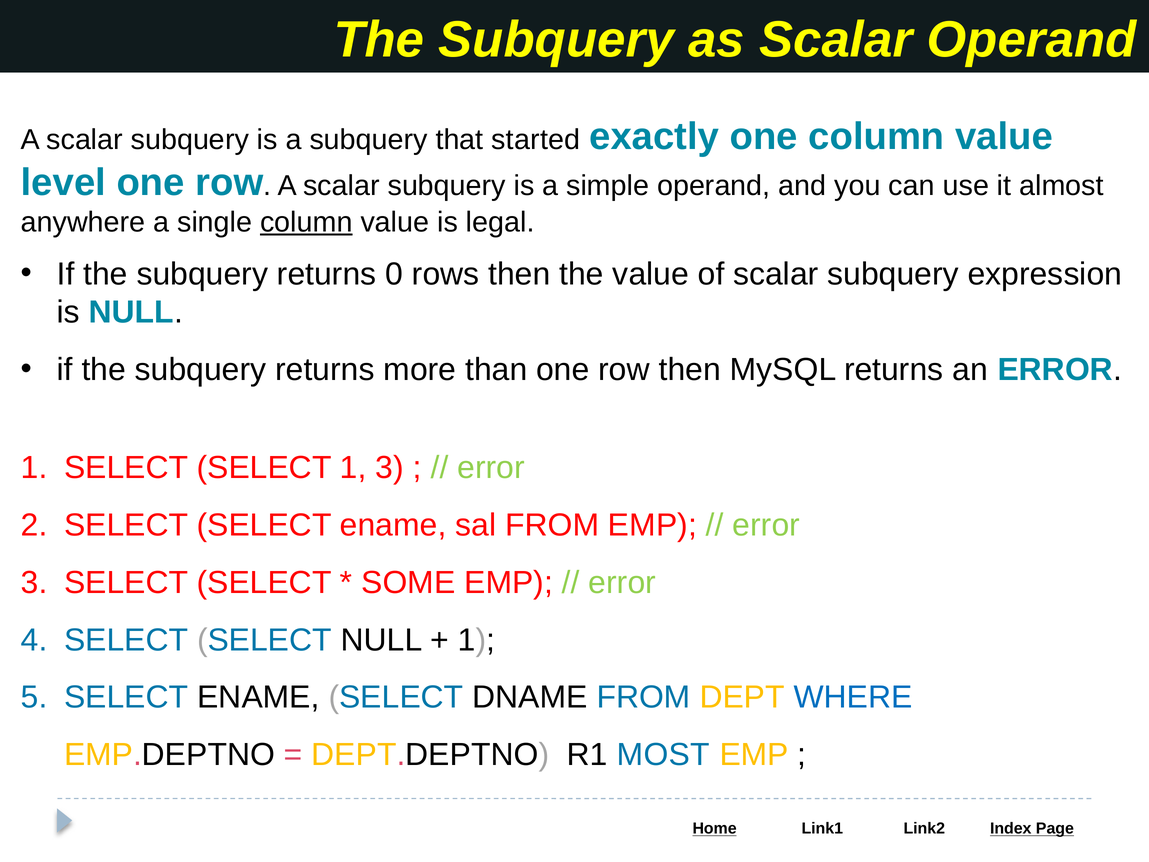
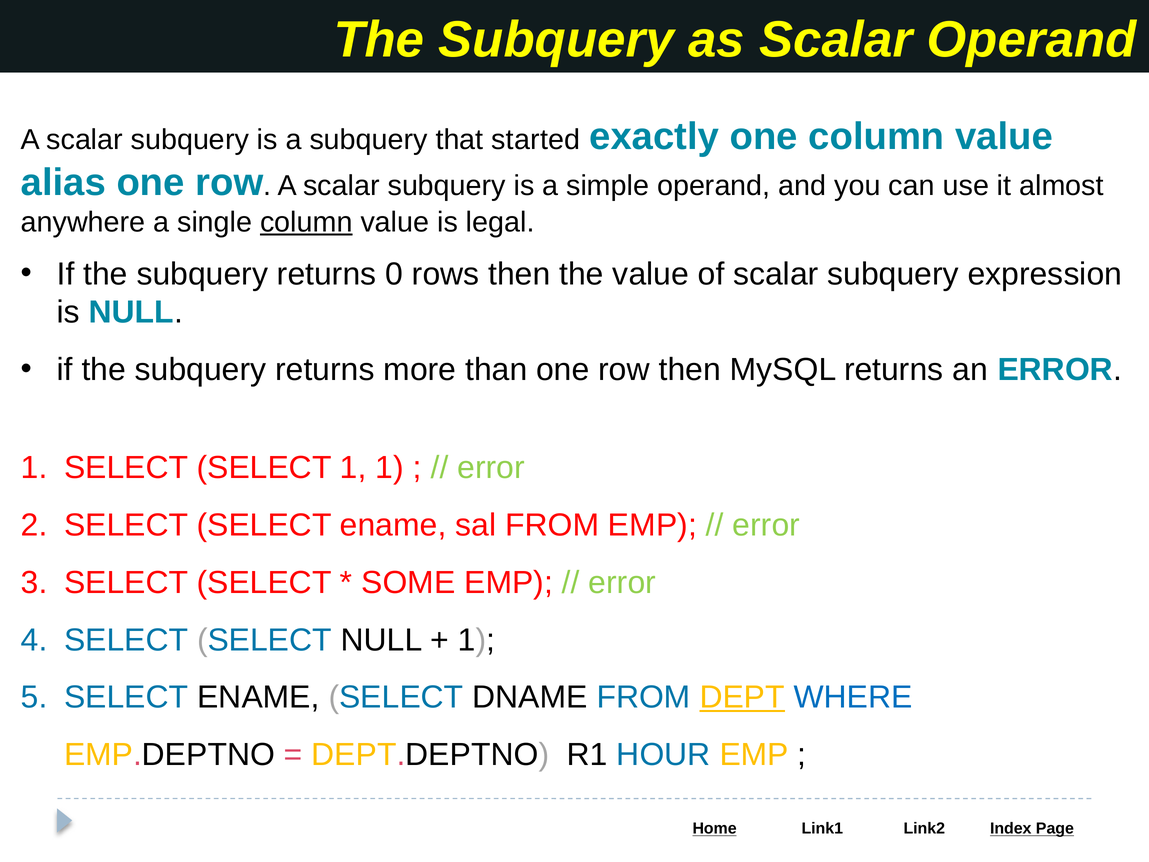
level: level -> alias
1 3: 3 -> 1
DEPT underline: none -> present
MOST: MOST -> HOUR
